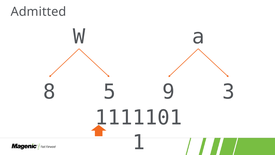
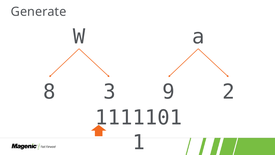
Admitted: Admitted -> Generate
5: 5 -> 3
3: 3 -> 2
